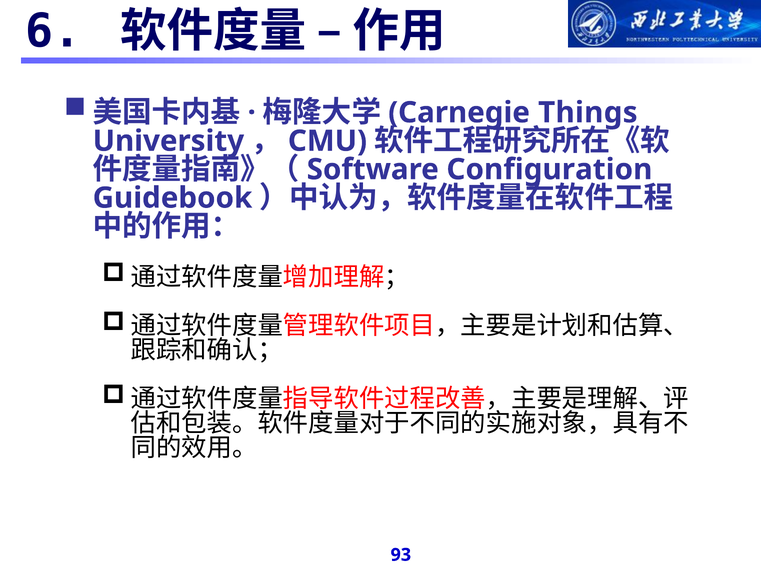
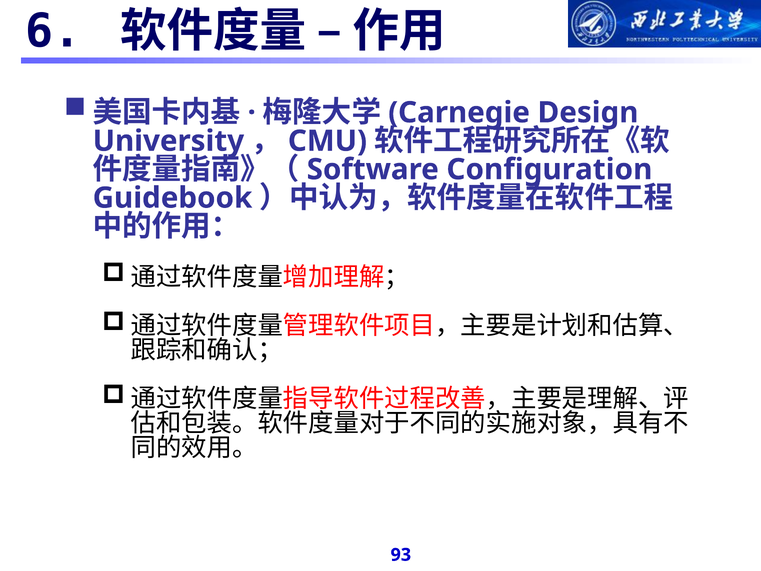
Things: Things -> Design
